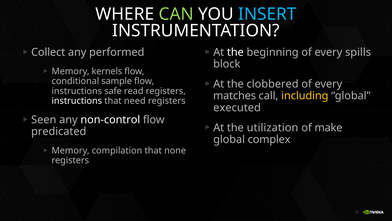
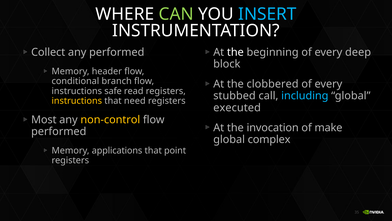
spills: spills -> deep
kernels: kernels -> header
sample: sample -> branch
matches: matches -> stubbed
including colour: yellow -> light blue
instructions at (77, 101) colour: white -> yellow
Seen: Seen -> Most
non-control colour: white -> yellow
utilization: utilization -> invocation
predicated at (59, 131): predicated -> performed
compilation: compilation -> applications
none: none -> point
